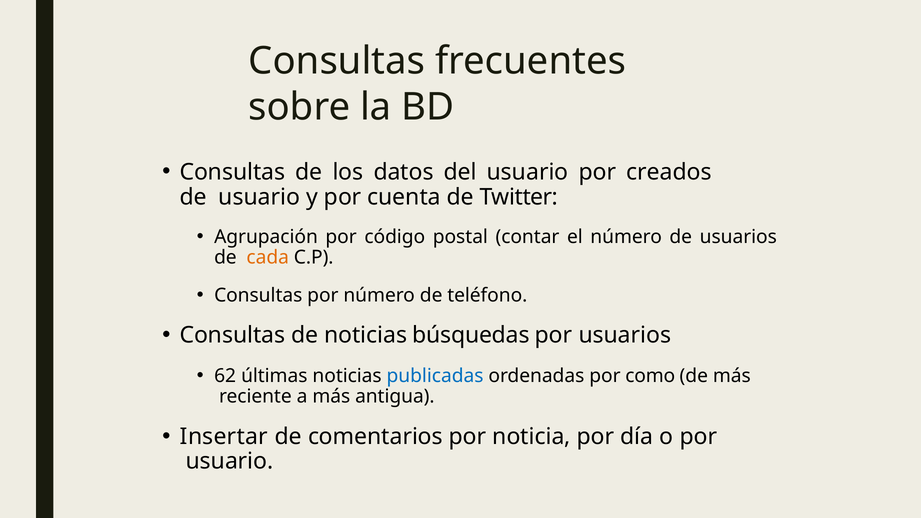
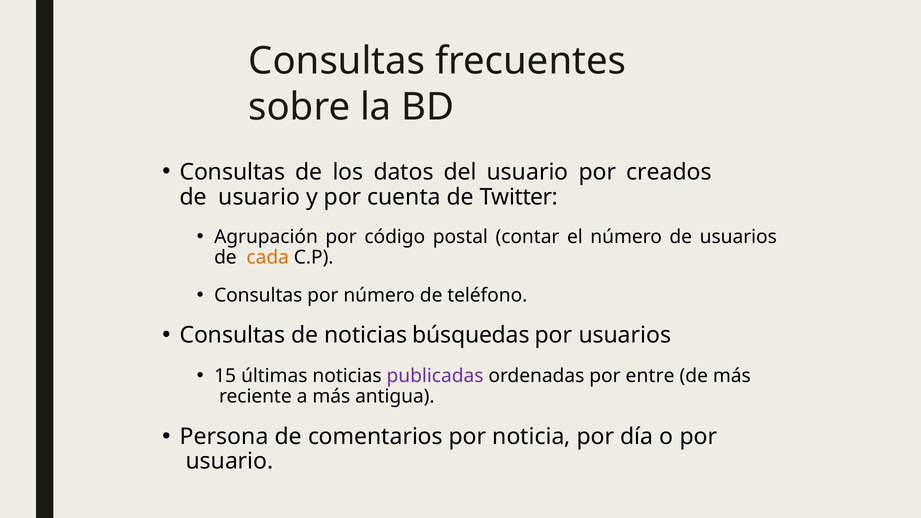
62: 62 -> 15
publicadas colour: blue -> purple
como: como -> entre
Insertar: Insertar -> Persona
